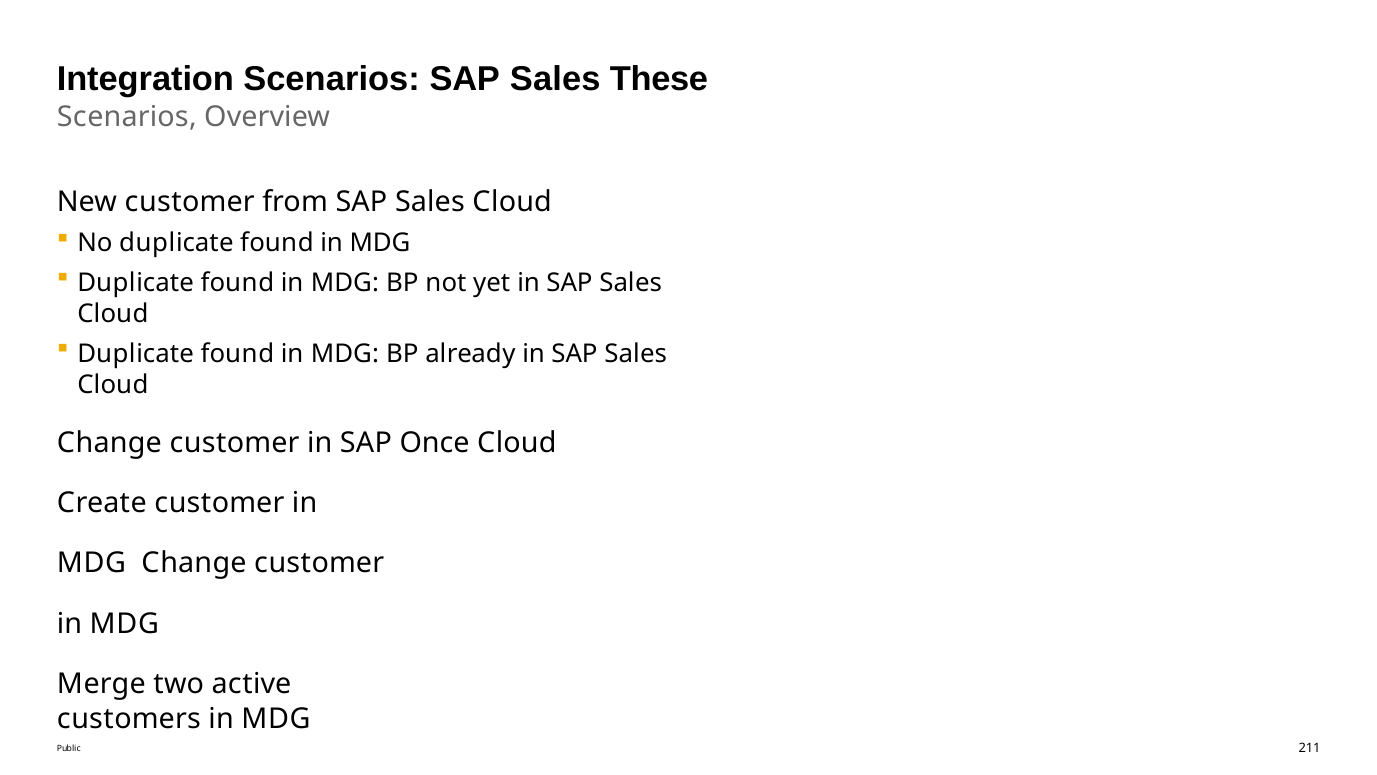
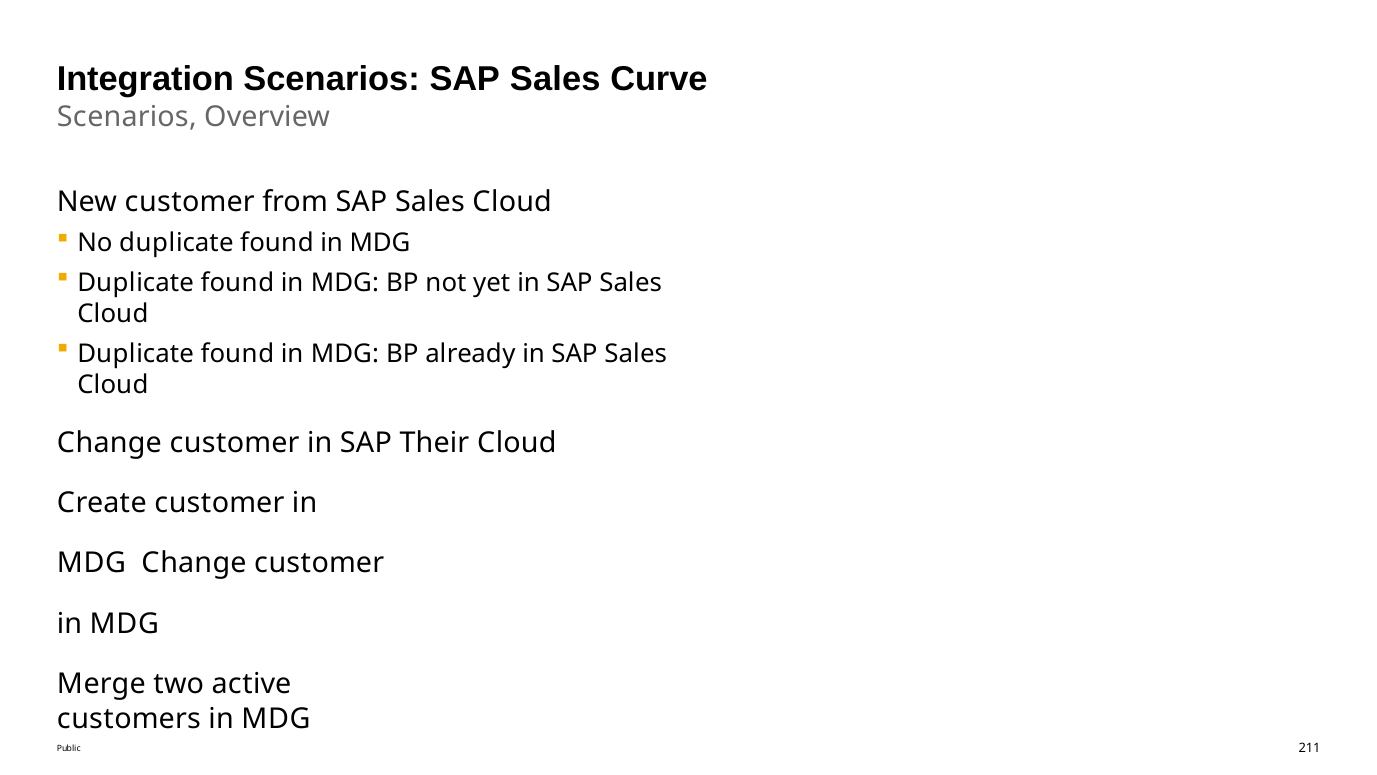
These: These -> Curve
Once: Once -> Their
